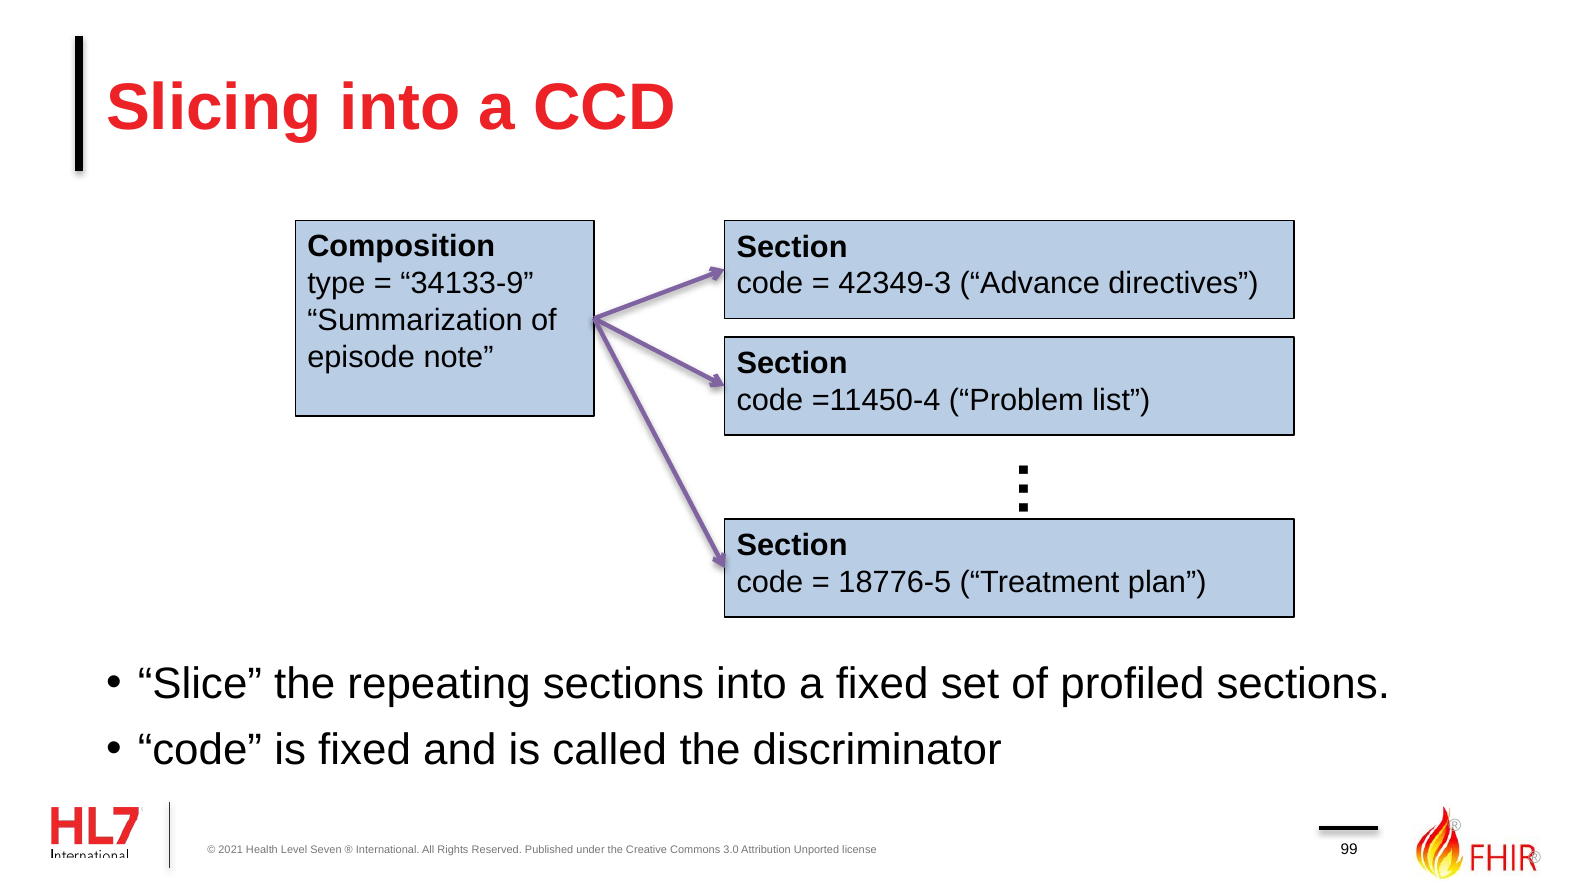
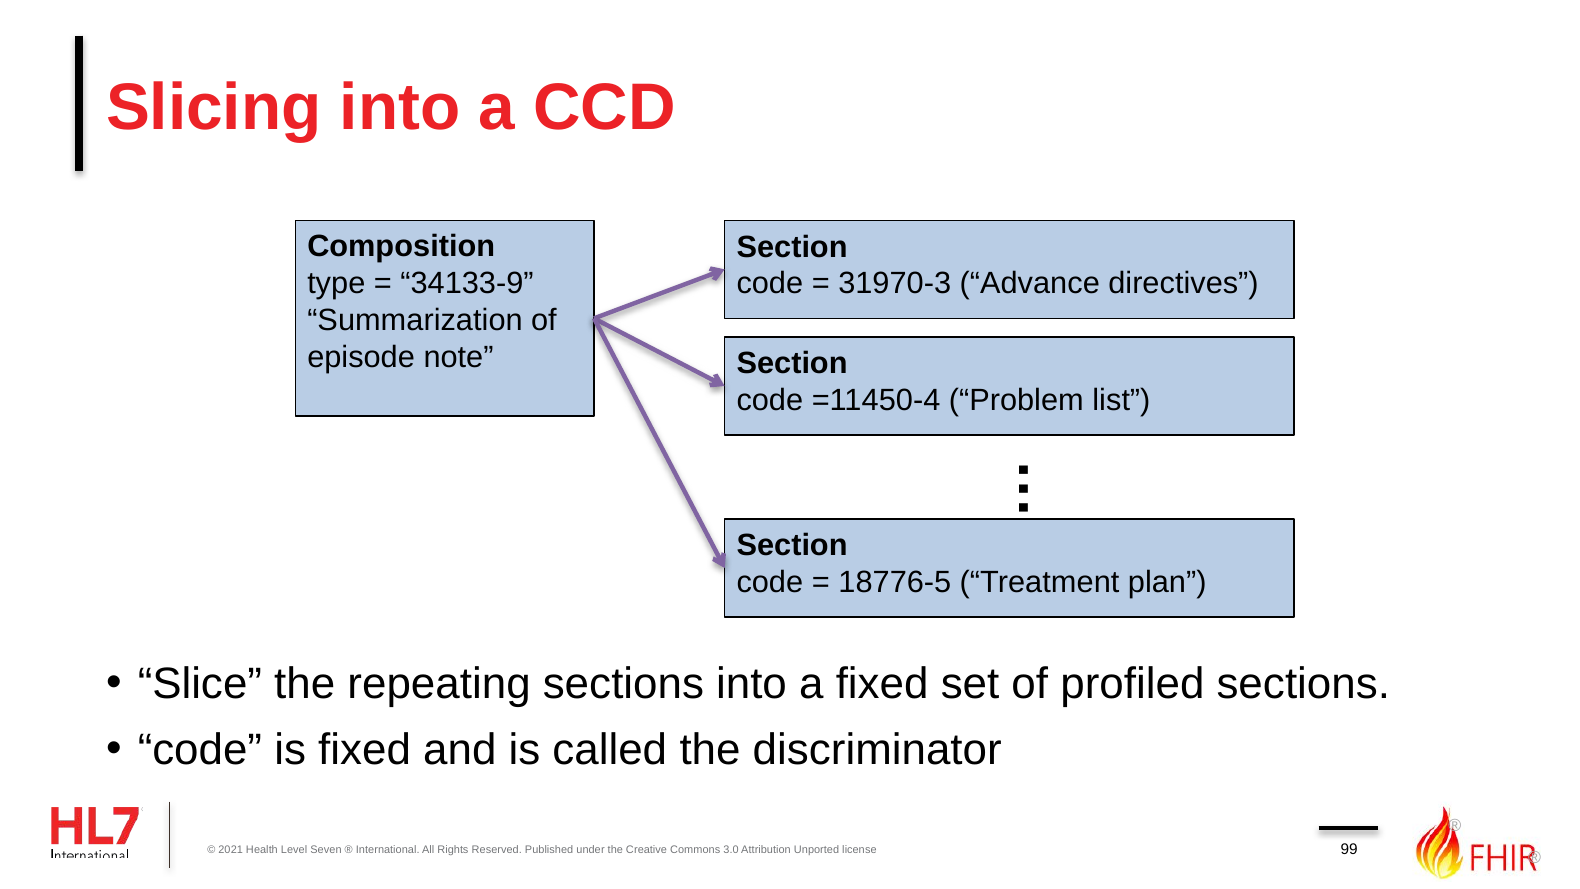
42349-3: 42349-3 -> 31970-3
